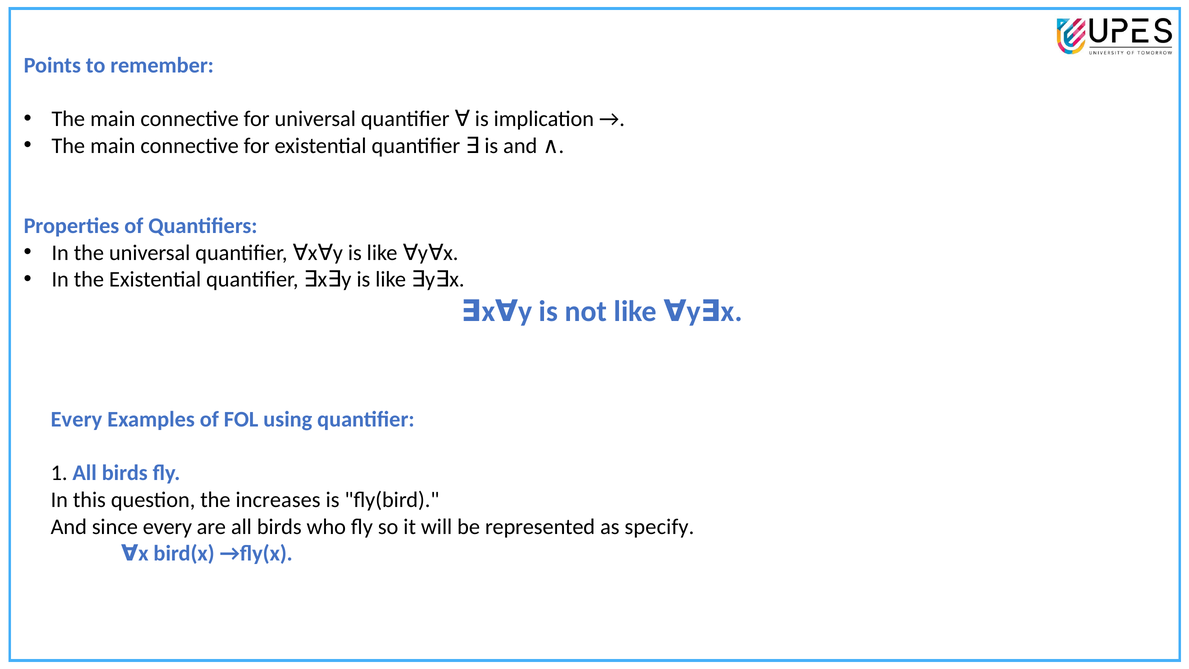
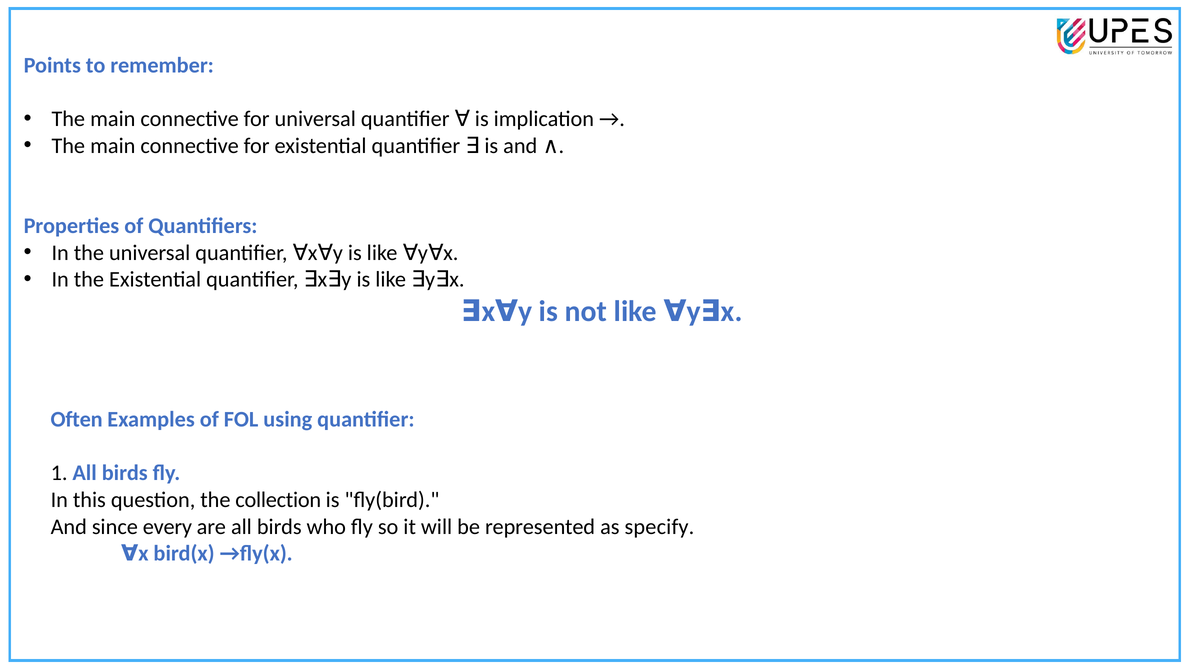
Every at (76, 419): Every -> Often
increases: increases -> collection
